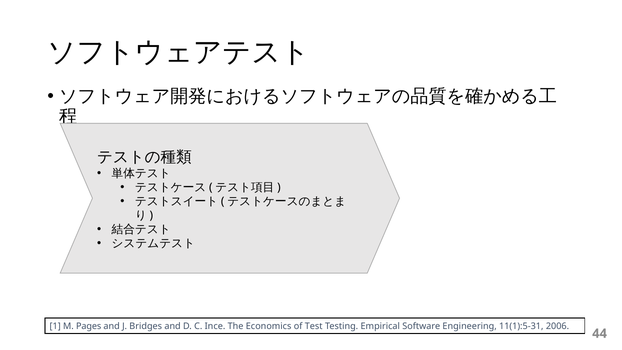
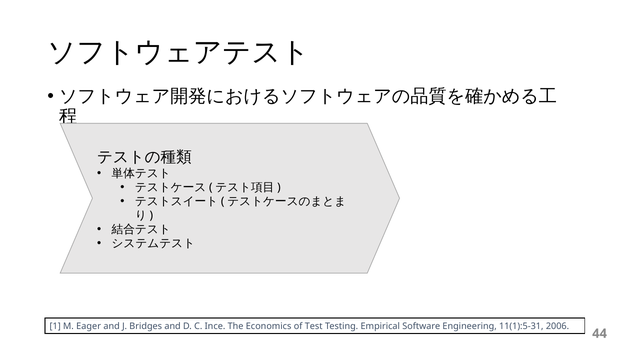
Pages: Pages -> Eager
